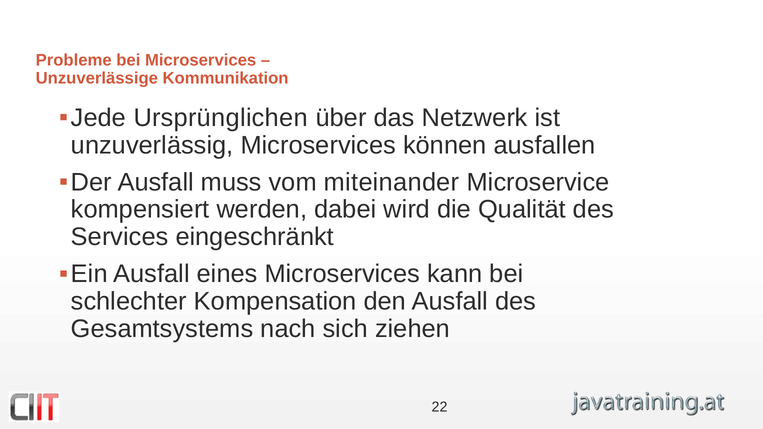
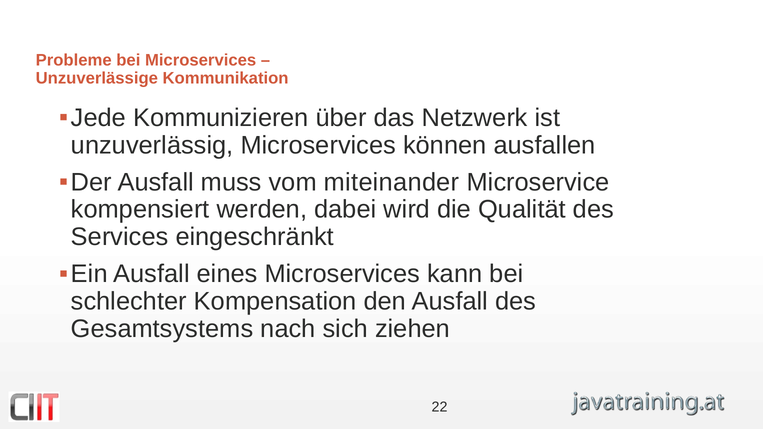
Ursprünglichen: Ursprünglichen -> Kommunizieren
